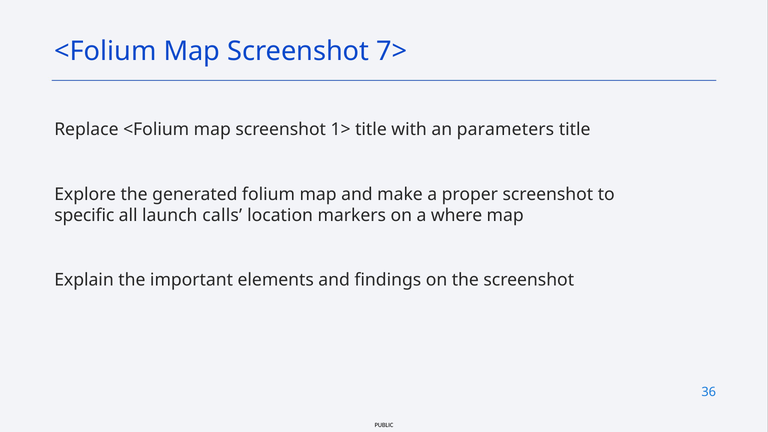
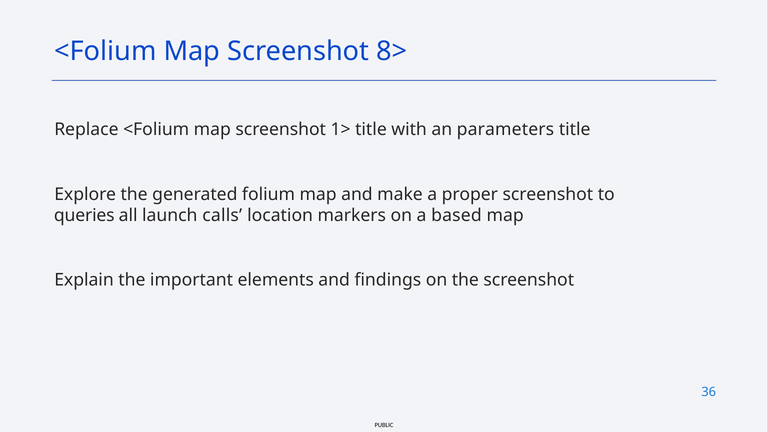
7>: 7> -> 8>
specific: specific -> queries
where: where -> based
